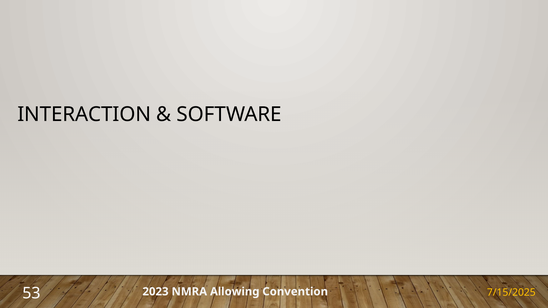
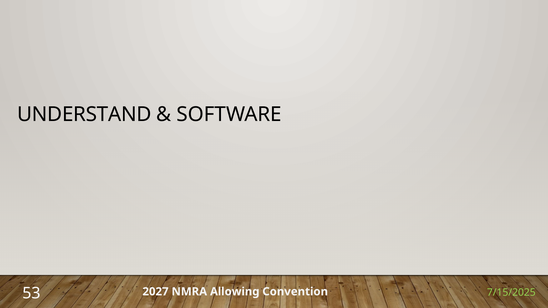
INTERACTION: INTERACTION -> UNDERSTAND
7/15/2025 colour: yellow -> light green
2023: 2023 -> 2027
